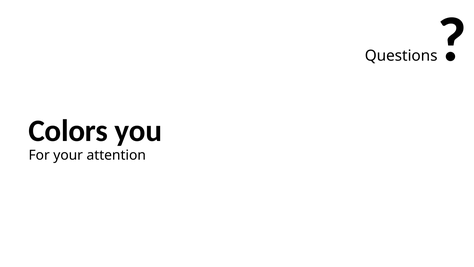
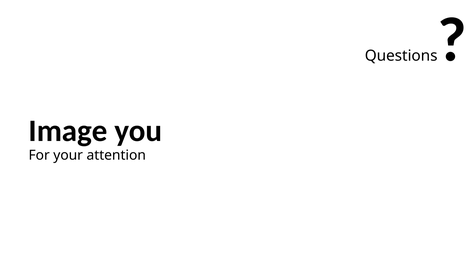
Colors: Colors -> Image
